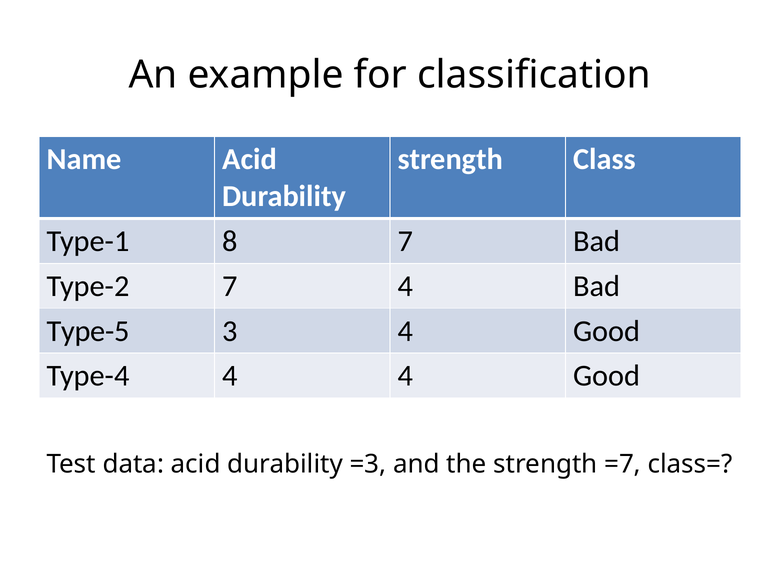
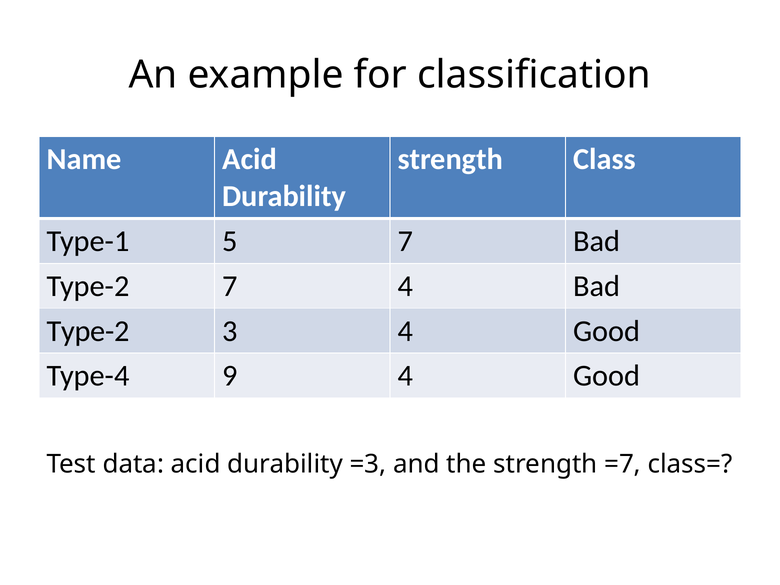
8: 8 -> 5
Type-5 at (88, 331): Type-5 -> Type-2
Type-4 4: 4 -> 9
